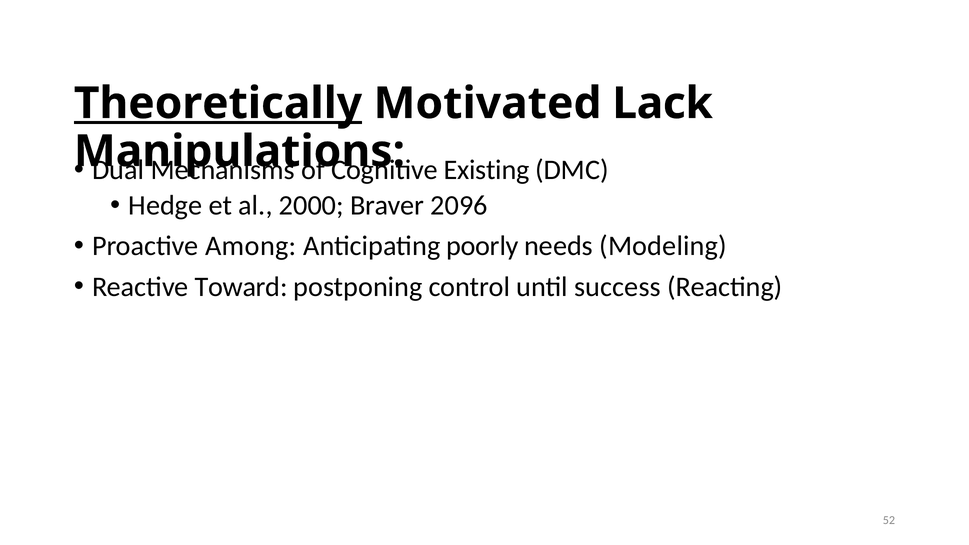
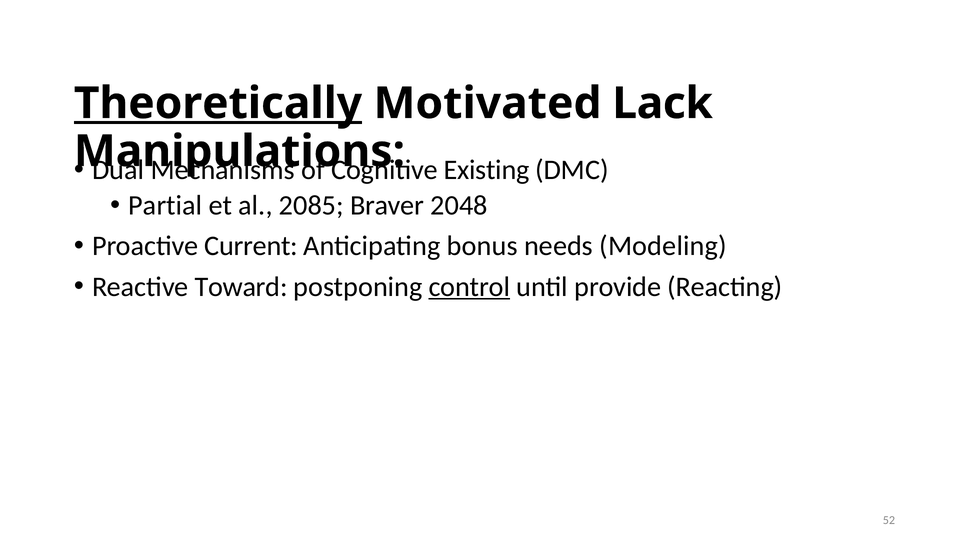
Hedge: Hedge -> Partial
2000: 2000 -> 2085
2096: 2096 -> 2048
Among: Among -> Current
poorly: poorly -> bonus
control underline: none -> present
success: success -> provide
